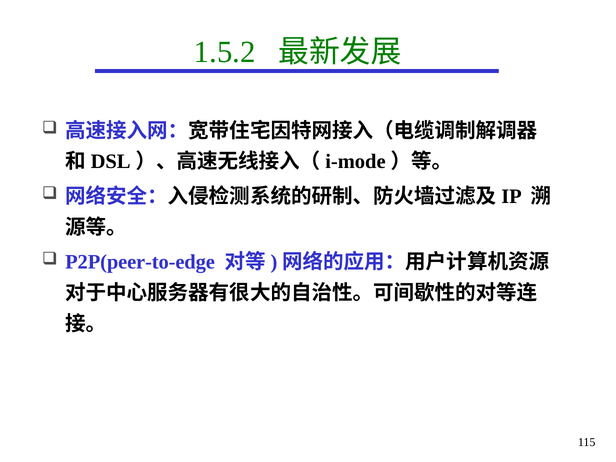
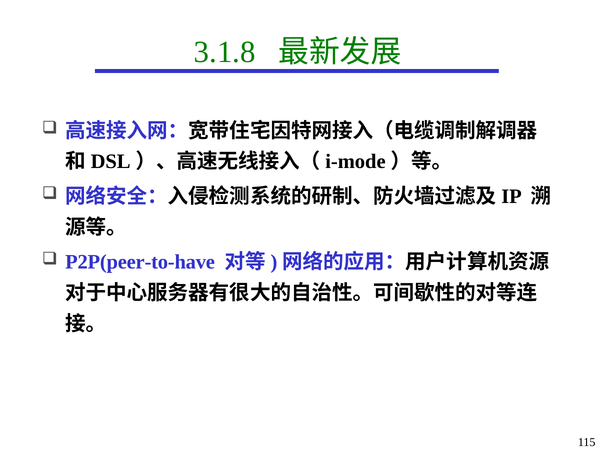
1.5.2: 1.5.2 -> 3.1.8
P2P(peer-to-edge: P2P(peer-to-edge -> P2P(peer-to-have
